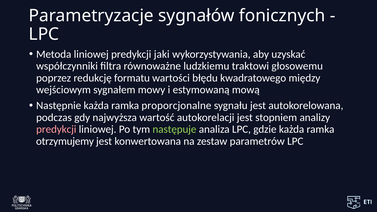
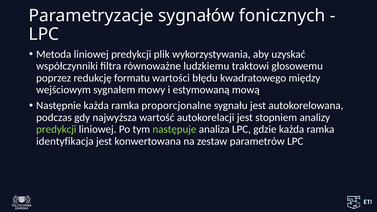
jaki: jaki -> plik
predykcji at (56, 129) colour: pink -> light green
otrzymujemy: otrzymujemy -> identyfikacja
